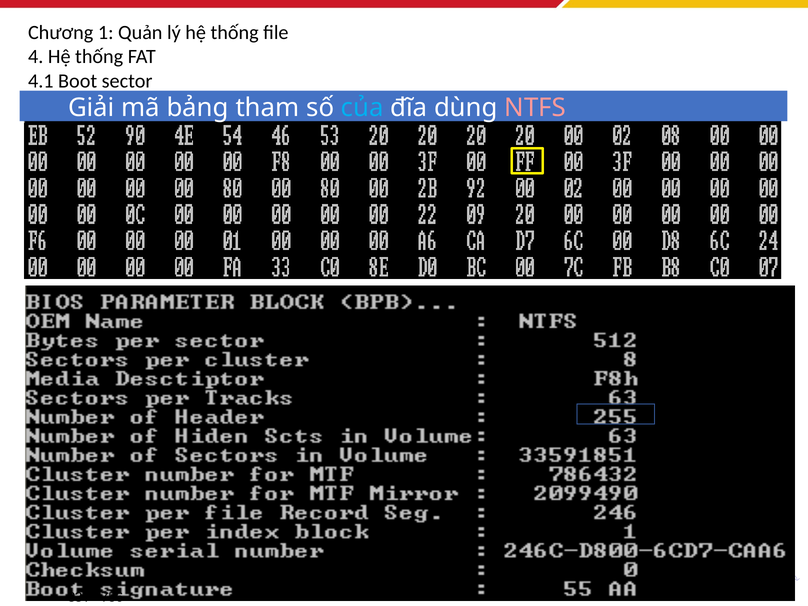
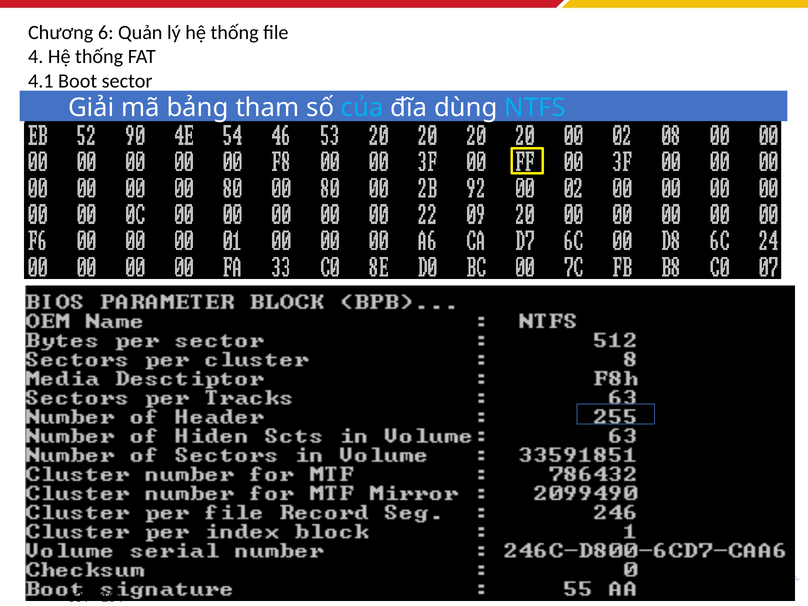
1: 1 -> 6
NTFS colour: pink -> light blue
756: 756 -> 104
